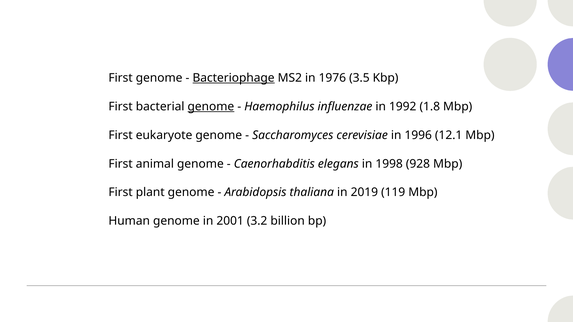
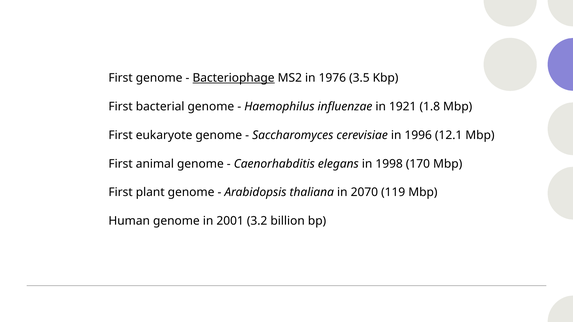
genome at (211, 107) underline: present -> none
1992: 1992 -> 1921
928: 928 -> 170
2019: 2019 -> 2070
